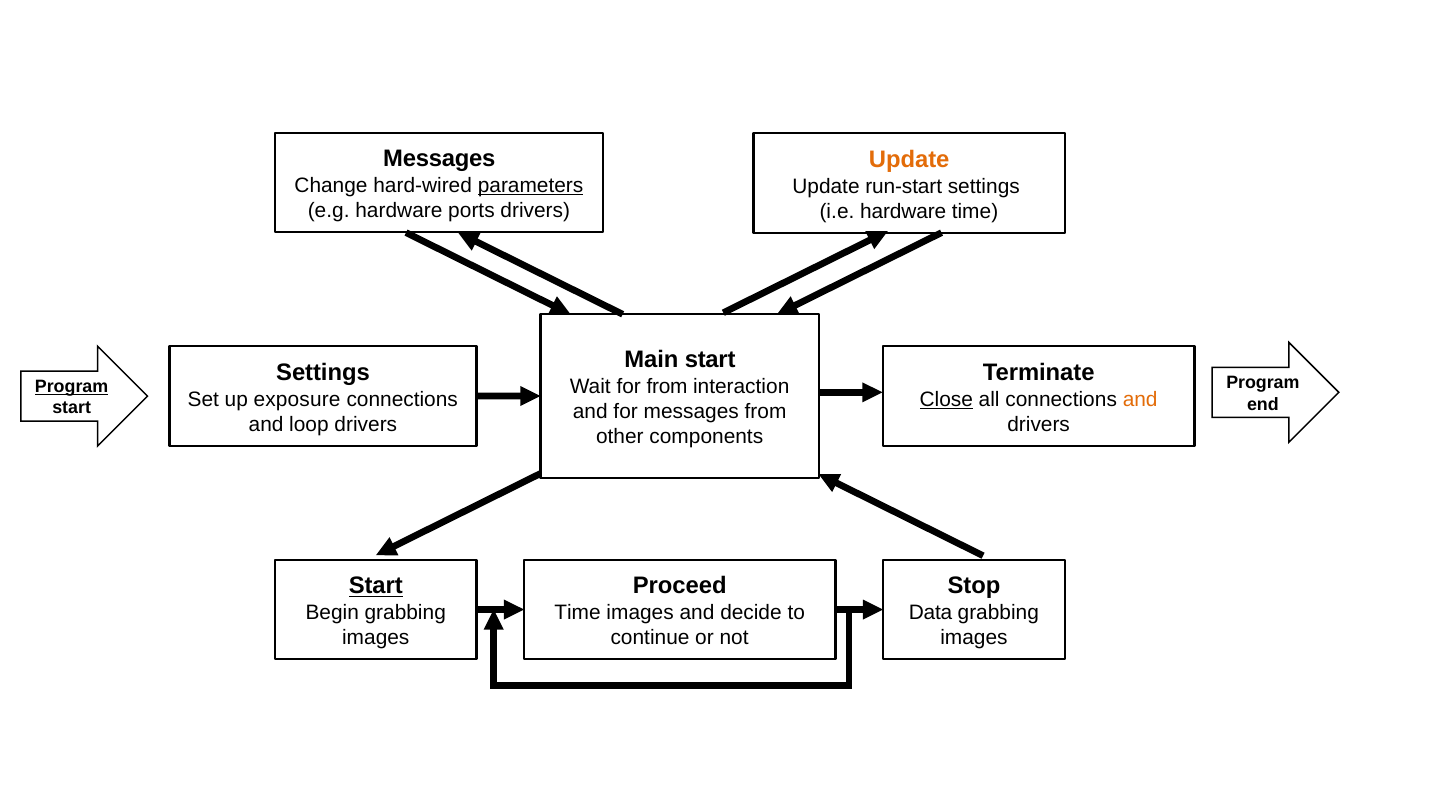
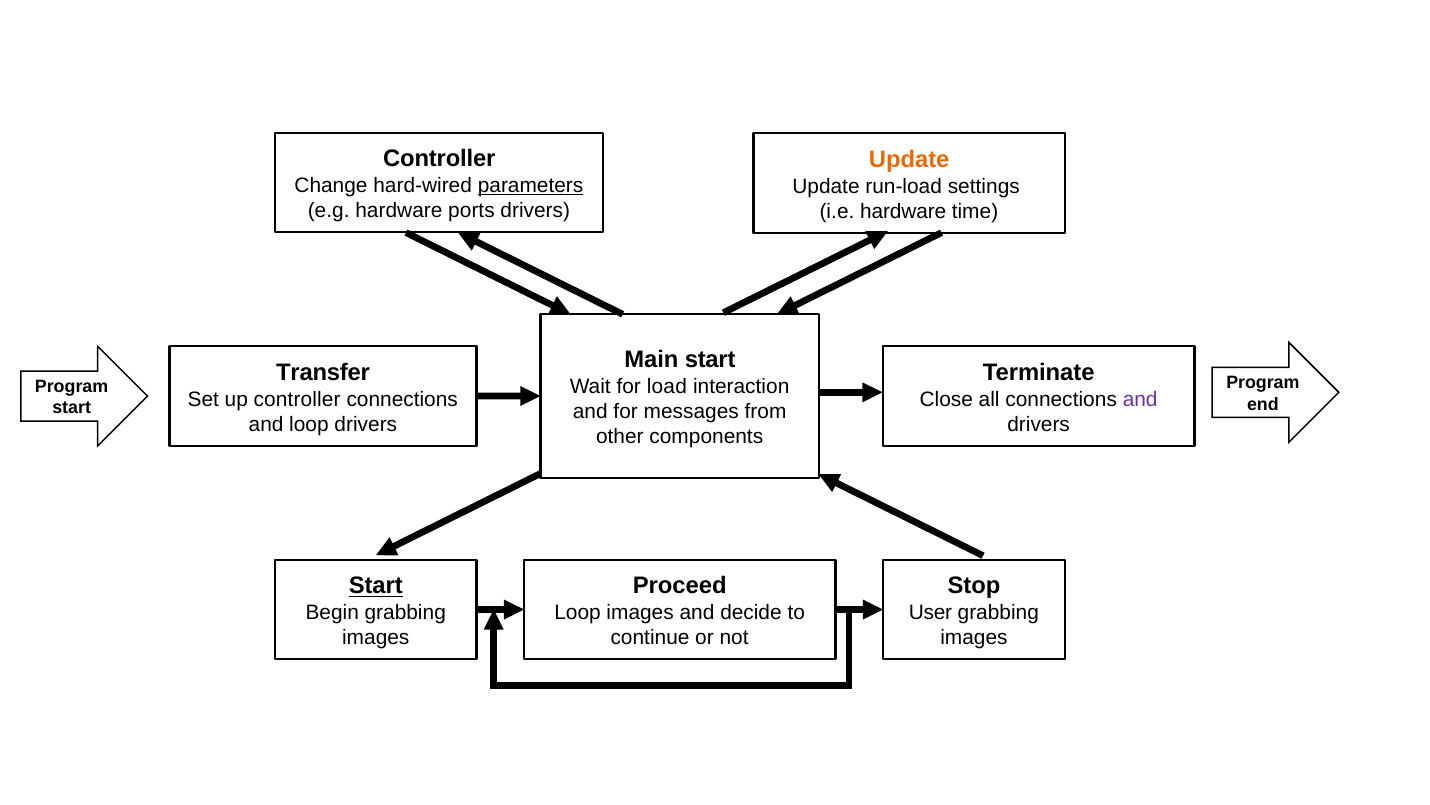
Messages at (439, 159): Messages -> Controller
run-start: run-start -> run-load
Settings at (323, 372): Settings -> Transfer
for from: from -> load
Program at (72, 386) underline: present -> none
up exposure: exposure -> controller
Close underline: present -> none
and at (1140, 399) colour: orange -> purple
Time at (577, 612): Time -> Loop
Data: Data -> User
